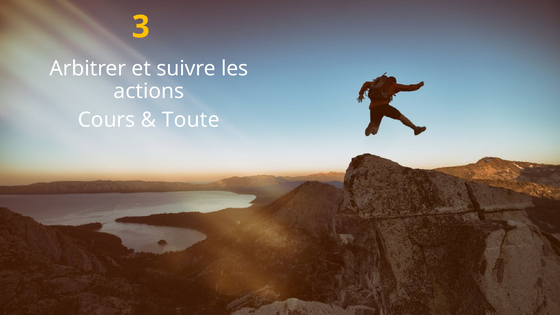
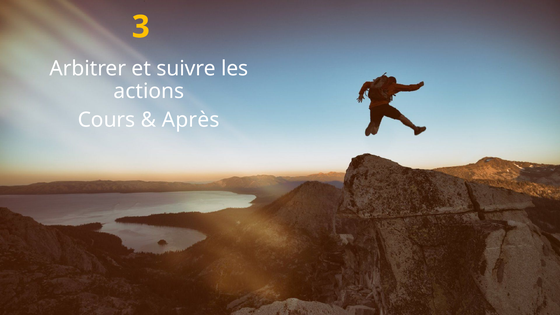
Toute: Toute -> Après
